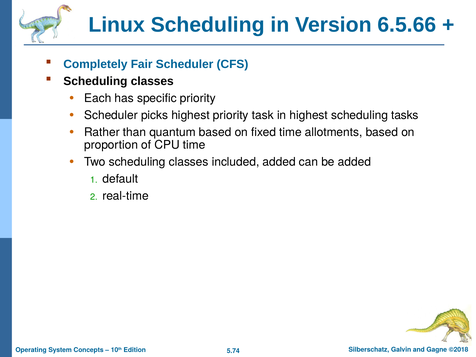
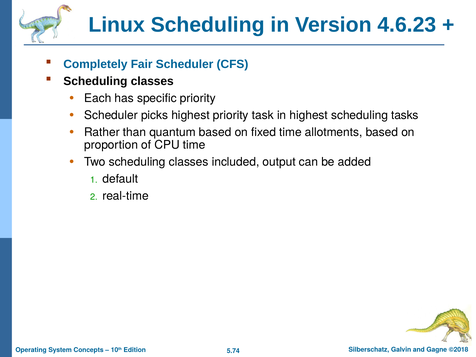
6.5.66: 6.5.66 -> 4.6.23
included added: added -> output
